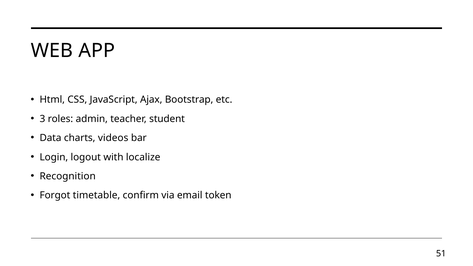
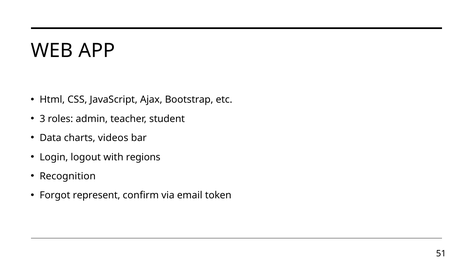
localize: localize -> regions
timetable: timetable -> represent
